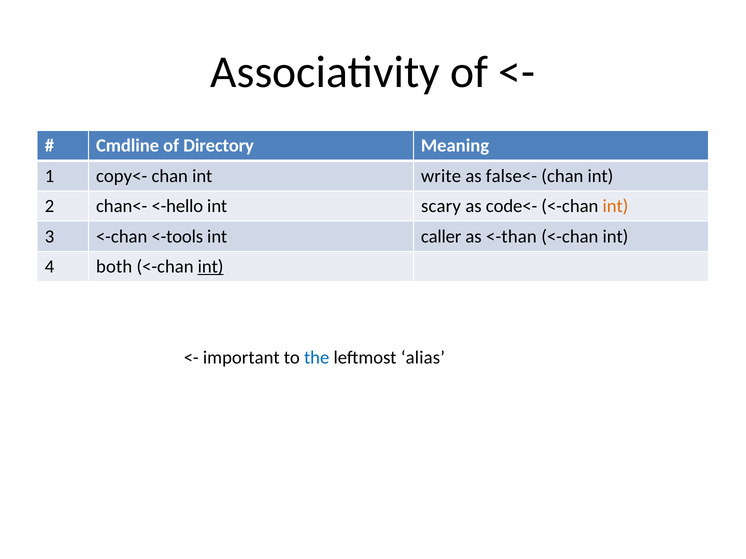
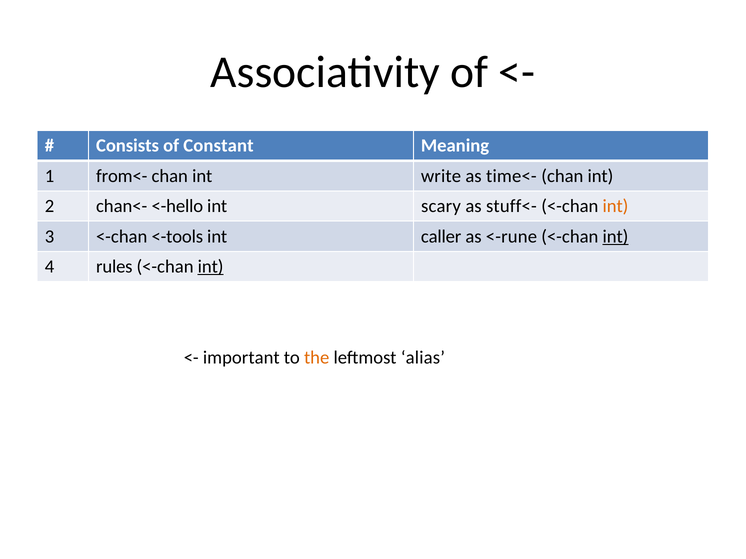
Cmdline: Cmdline -> Consists
Directory: Directory -> Constant
copy<-: copy<- -> from<-
false<-: false<- -> time<-
code<-: code<- -> stuff<-
<-than: <-than -> <-rune
int at (615, 237) underline: none -> present
both: both -> rules
the colour: blue -> orange
